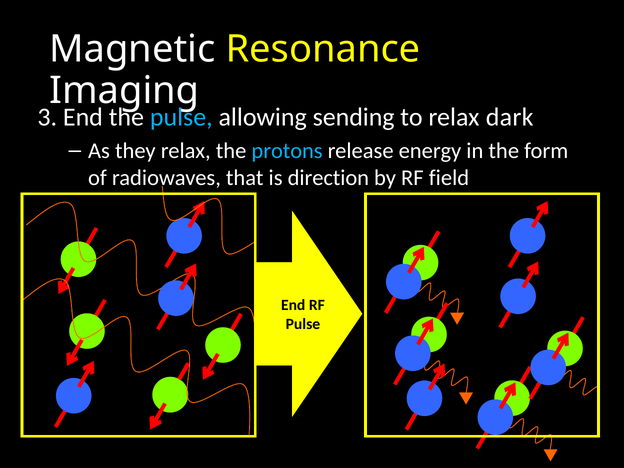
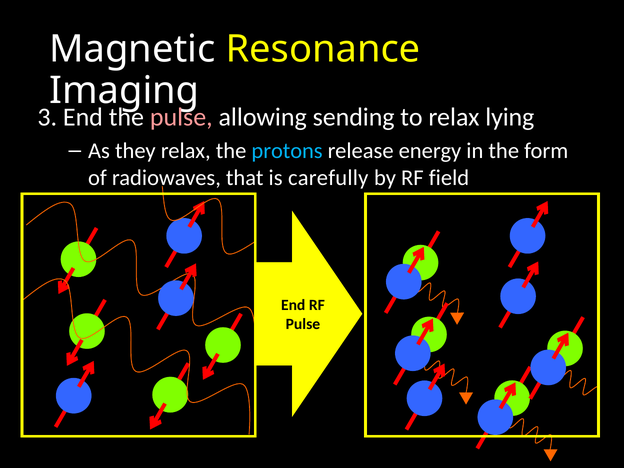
pulse at (181, 117) colour: light blue -> pink
dark: dark -> lying
direction: direction -> carefully
